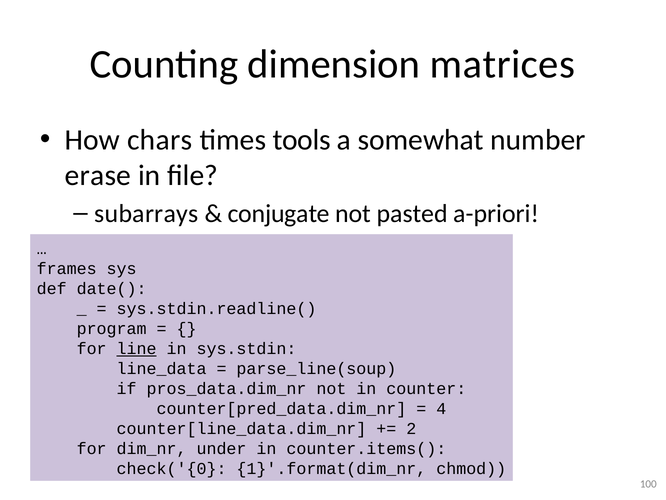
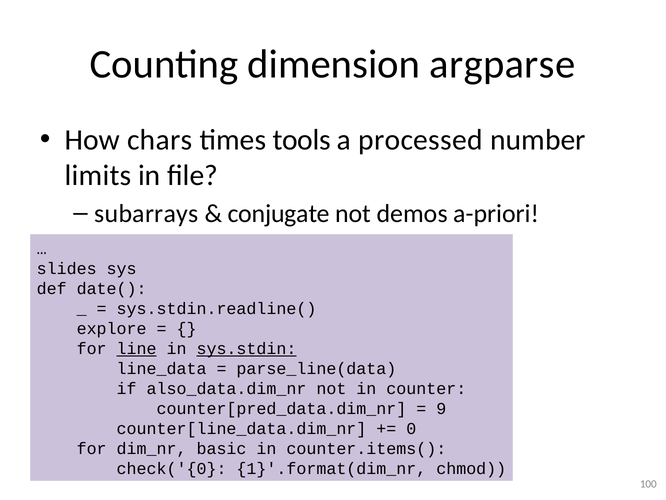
matrices: matrices -> argparse
somewhat: somewhat -> processed
erase: erase -> limits
pasted: pasted -> demos
frames: frames -> slides
program: program -> explore
sys.stdin underline: none -> present
parse_line(soup: parse_line(soup -> parse_line(data
pros_data.dim_nr: pros_data.dim_nr -> also_data.dim_nr
4: 4 -> 9
2: 2 -> 0
under: under -> basic
